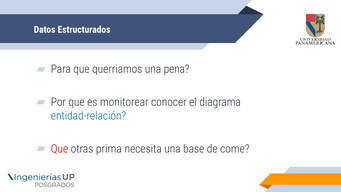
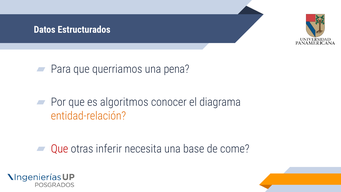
monitorear: monitorear -> algoritmos
entidad-relación colour: blue -> orange
prima: prima -> inferir
